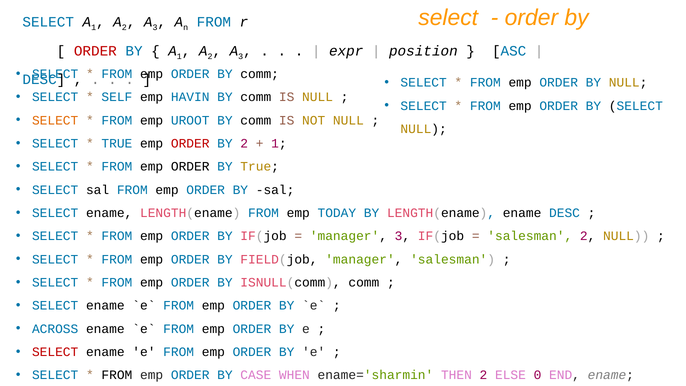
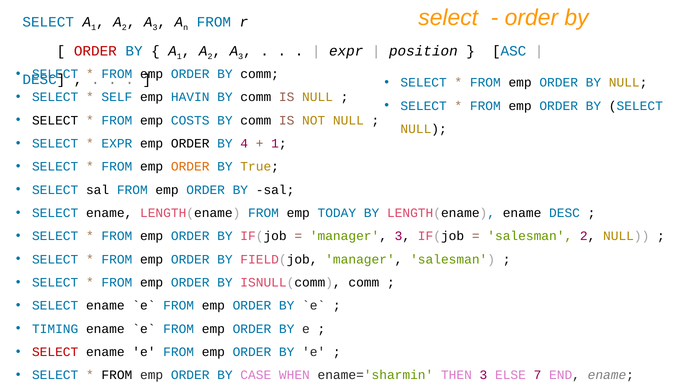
SELECT at (55, 120) colour: orange -> black
UROOT: UROOT -> COSTS
TRUE at (117, 143): TRUE -> EXPR
ORDER at (190, 143) colour: red -> black
BY 2: 2 -> 4
ORDER at (190, 167) colour: black -> orange
ACROSS: ACROSS -> TIMING
THEN 2: 2 -> 3
0: 0 -> 7
